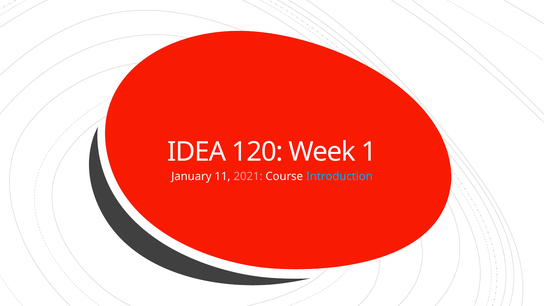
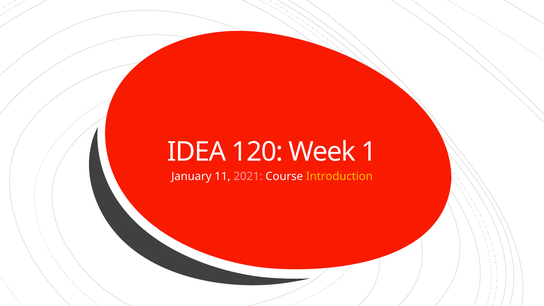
Introduction colour: light blue -> yellow
